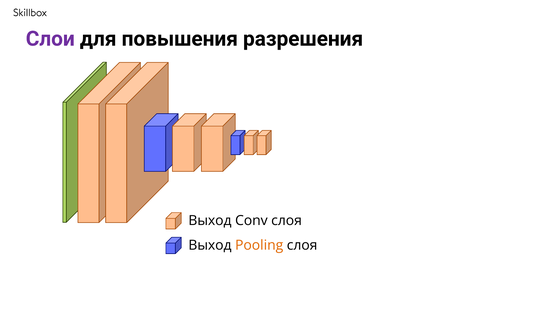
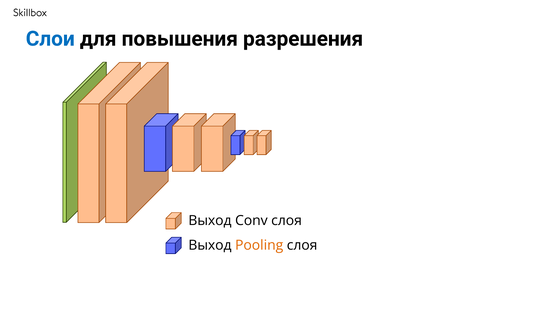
Слои colour: purple -> blue
